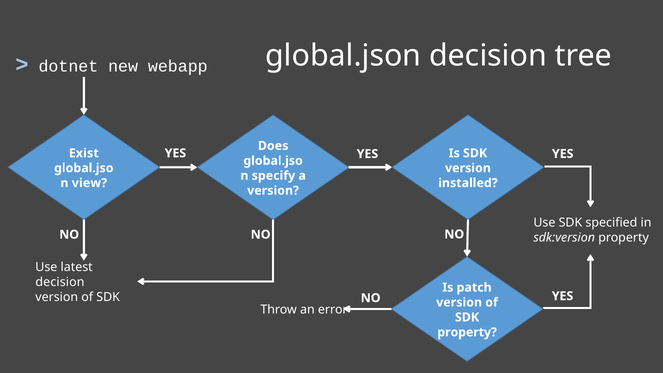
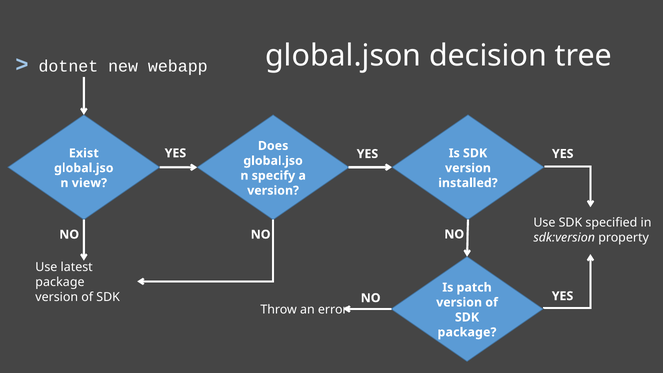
decision at (60, 282): decision -> package
property at (467, 332): property -> package
